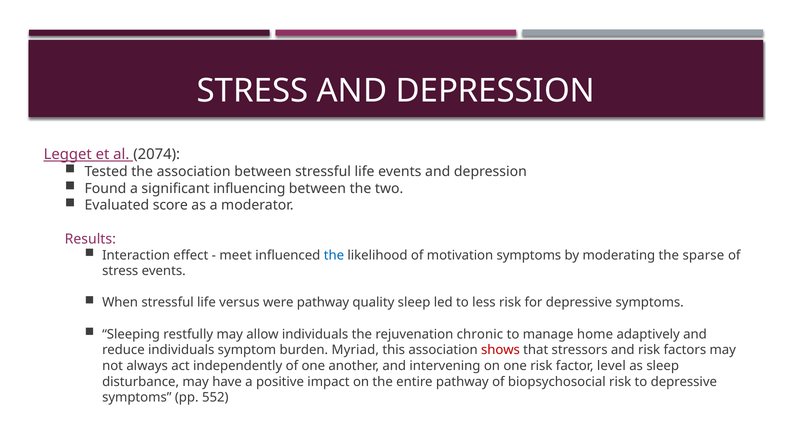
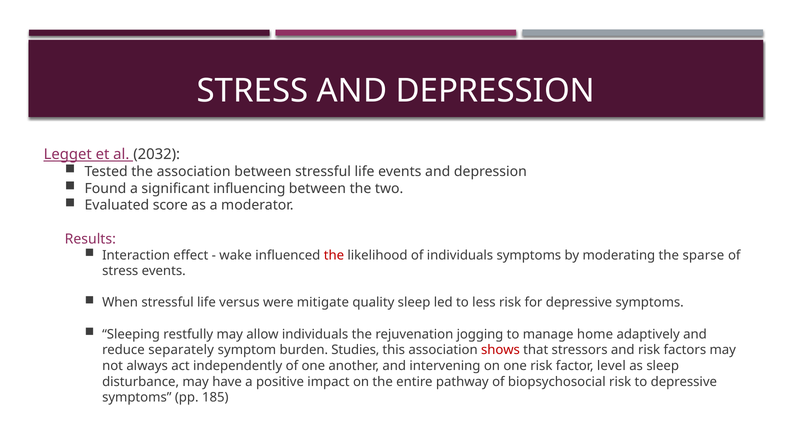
2074: 2074 -> 2032
meet: meet -> wake
the at (334, 255) colour: blue -> red
of motivation: motivation -> individuals
were pathway: pathway -> mitigate
chronic: chronic -> jogging
reduce individuals: individuals -> separately
Myriad: Myriad -> Studies
552: 552 -> 185
